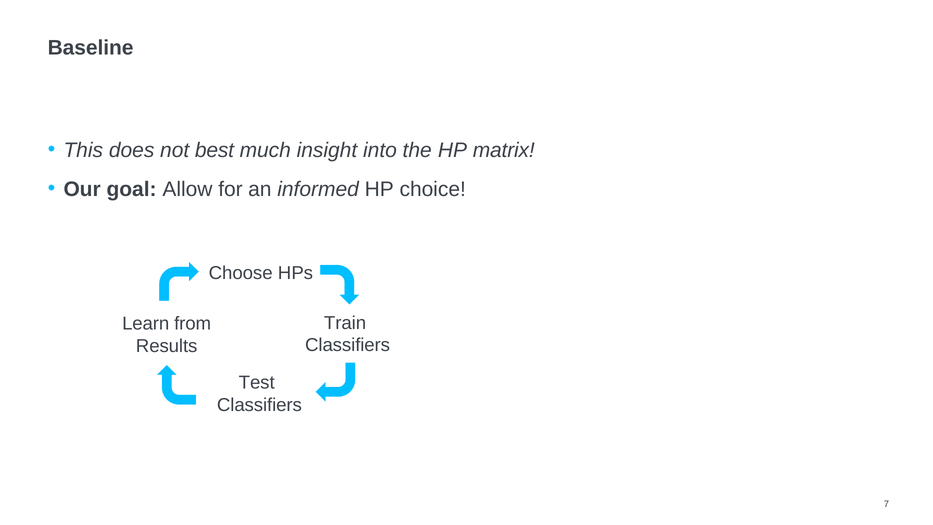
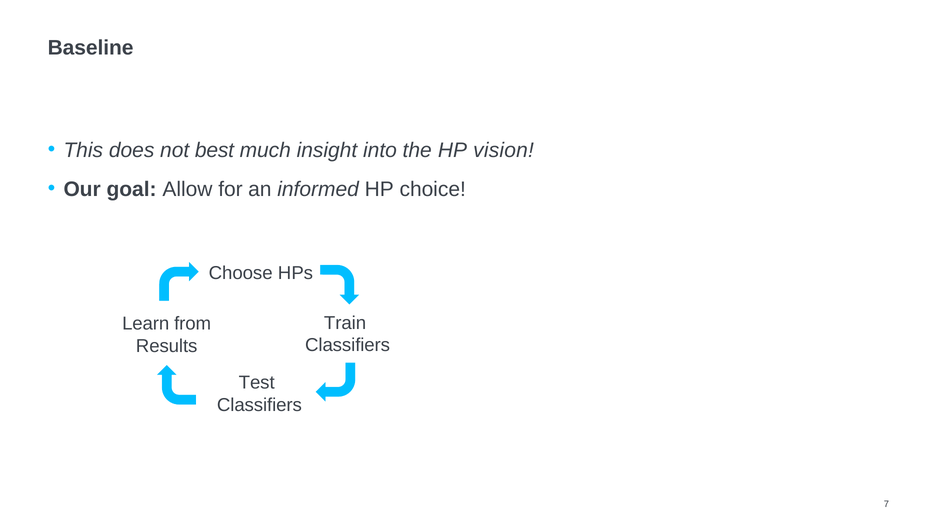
matrix: matrix -> vision
